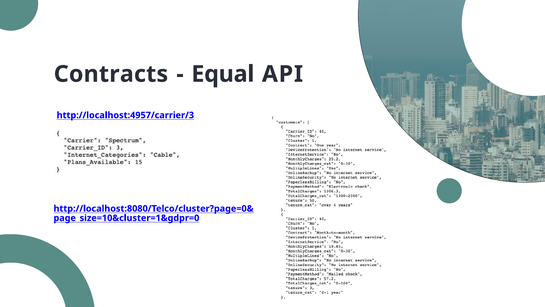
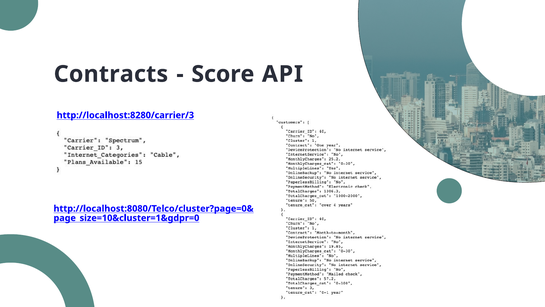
Equal: Equal -> Score
http://localhost:4957/carrier/3: http://localhost:4957/carrier/3 -> http://localhost:8280/carrier/3
